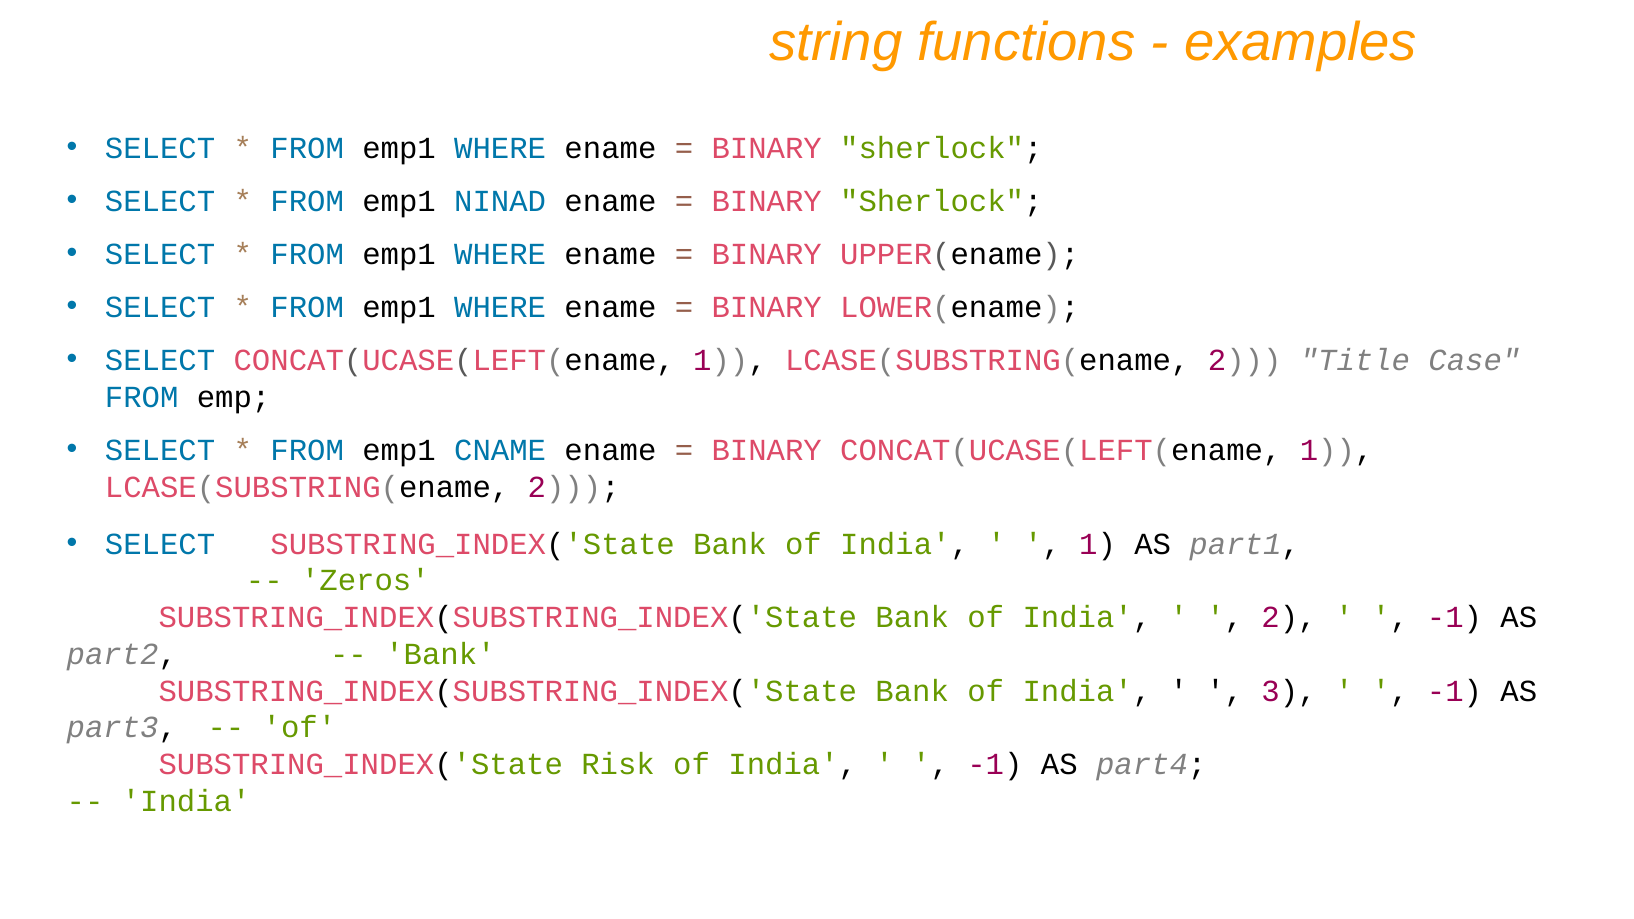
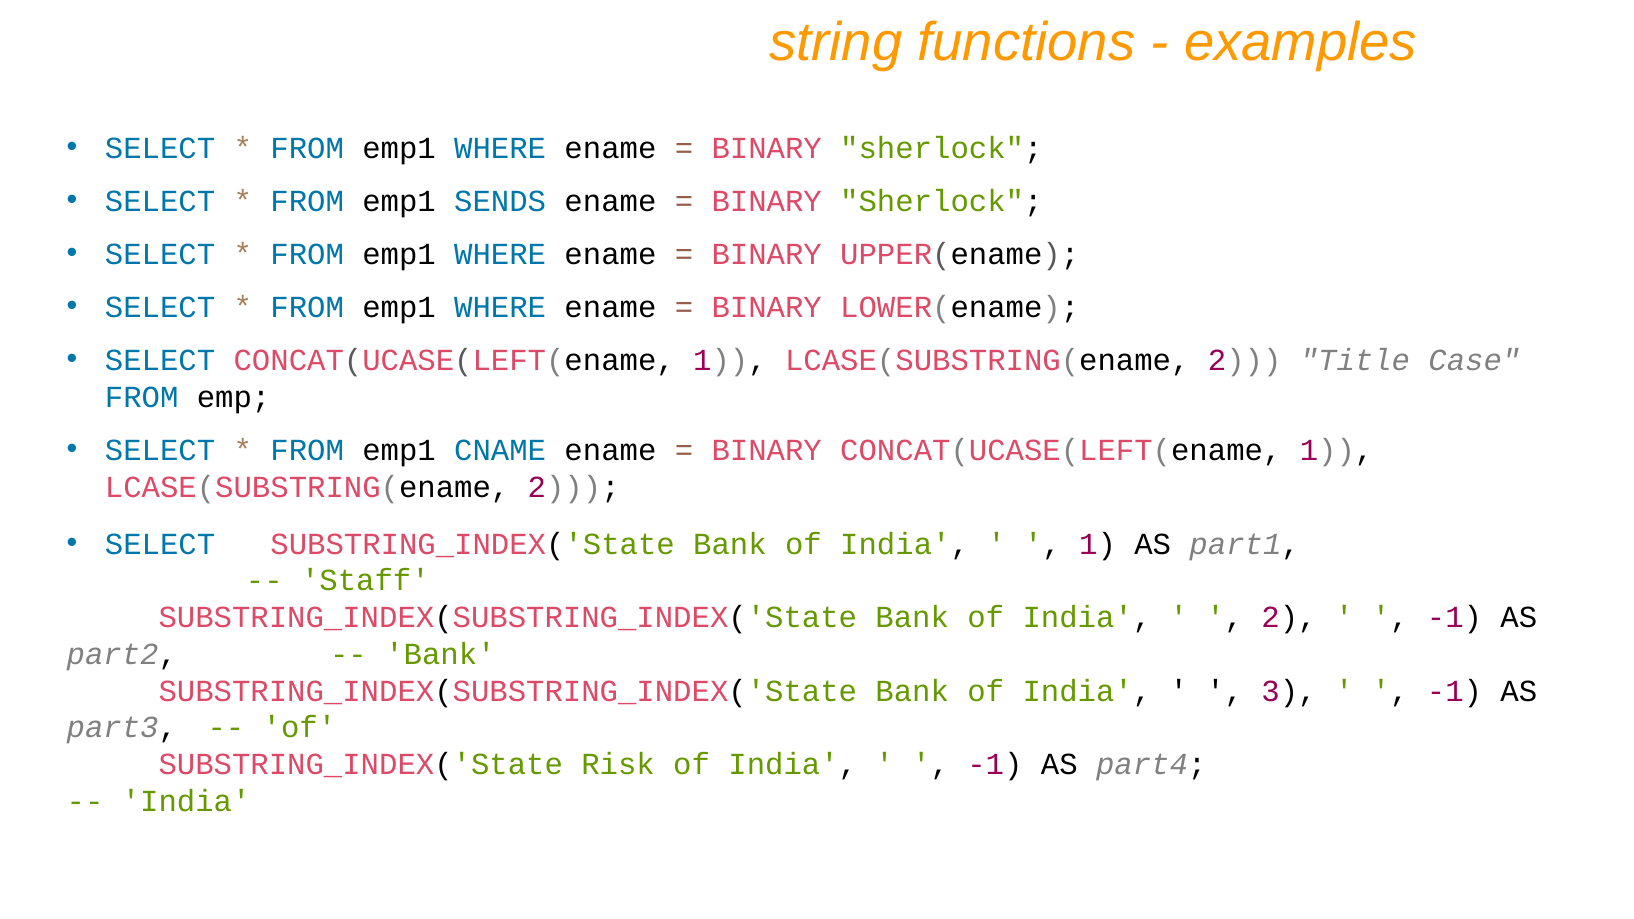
NINAD: NINAD -> SENDS
Zeros: Zeros -> Staff
